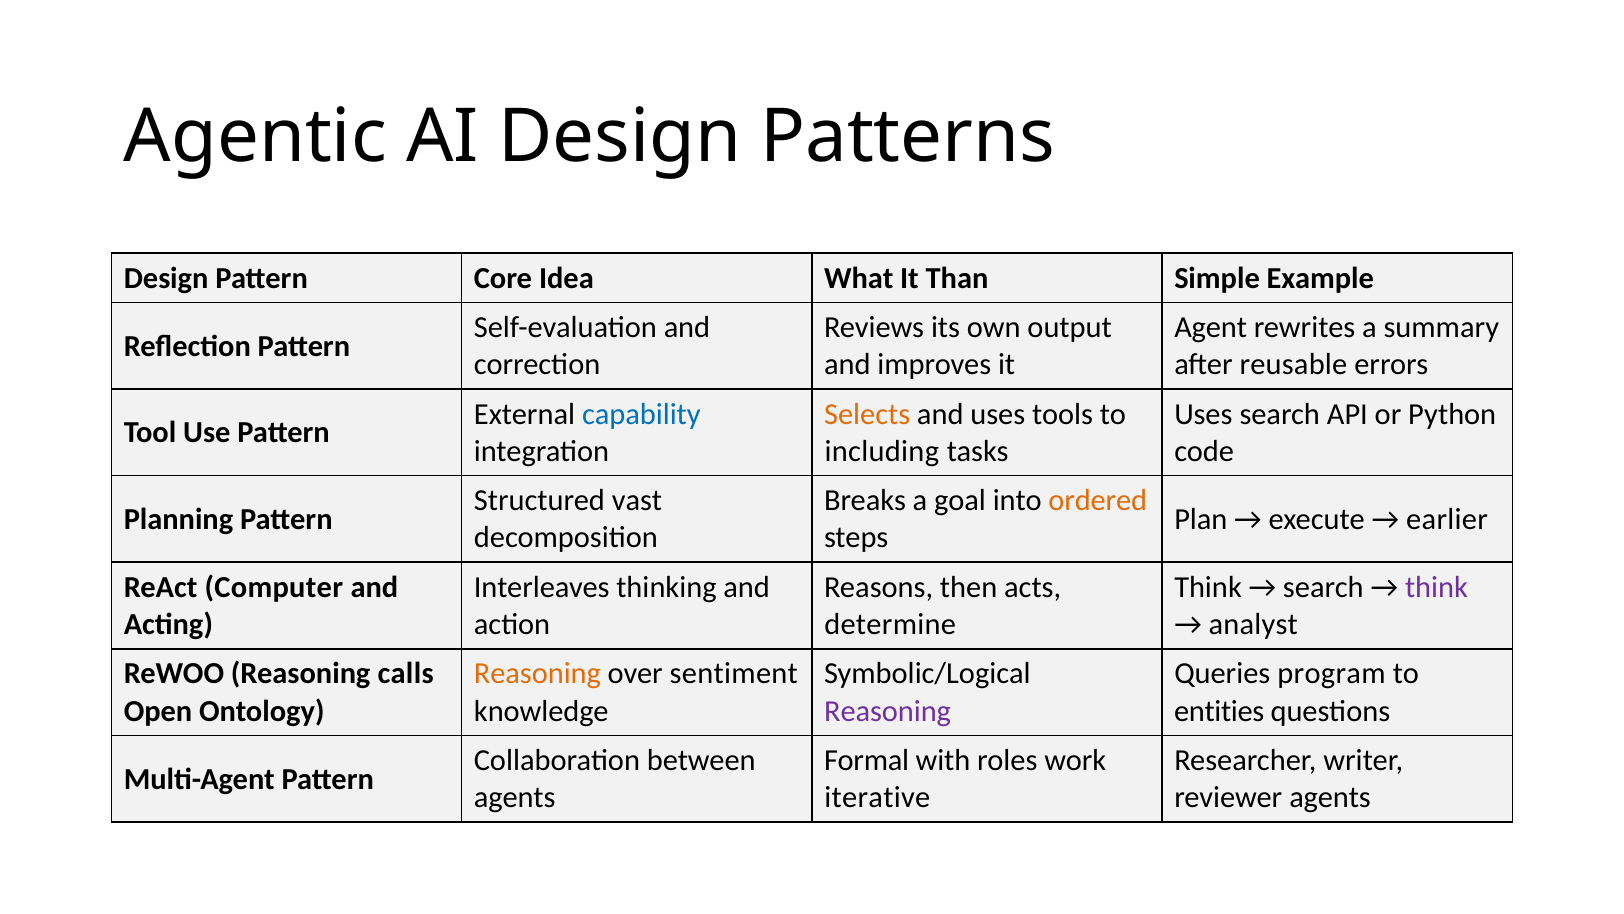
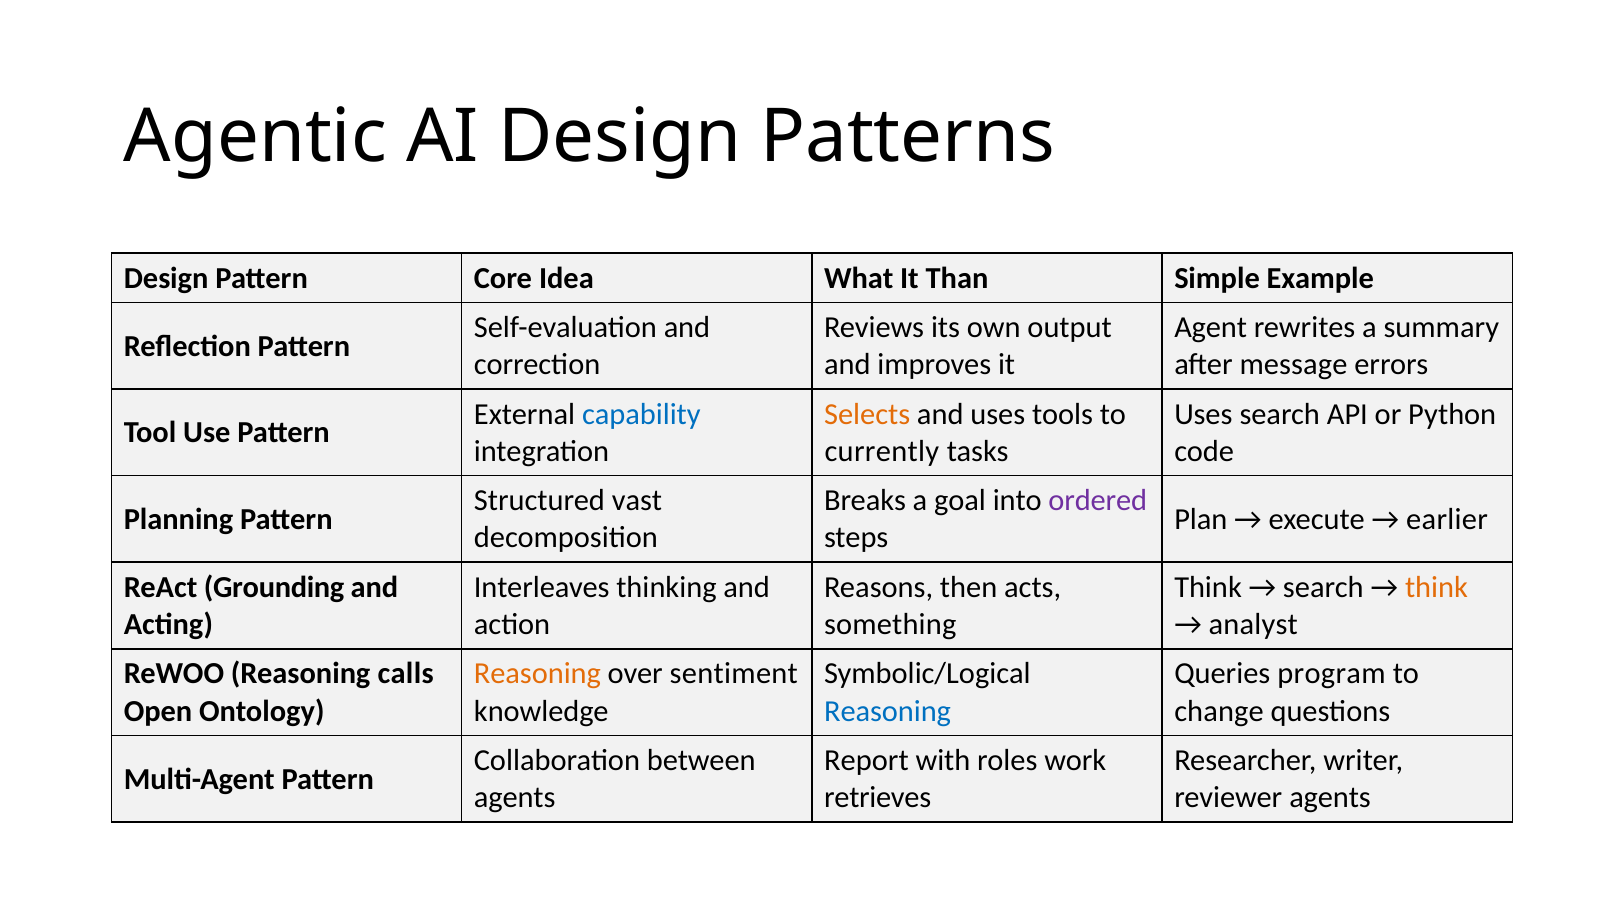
reusable: reusable -> message
including: including -> currently
ordered colour: orange -> purple
Computer: Computer -> Grounding
think at (1436, 587) colour: purple -> orange
determine: determine -> something
Reasoning at (888, 711) colour: purple -> blue
entities: entities -> change
Formal: Formal -> Report
iterative: iterative -> retrieves
